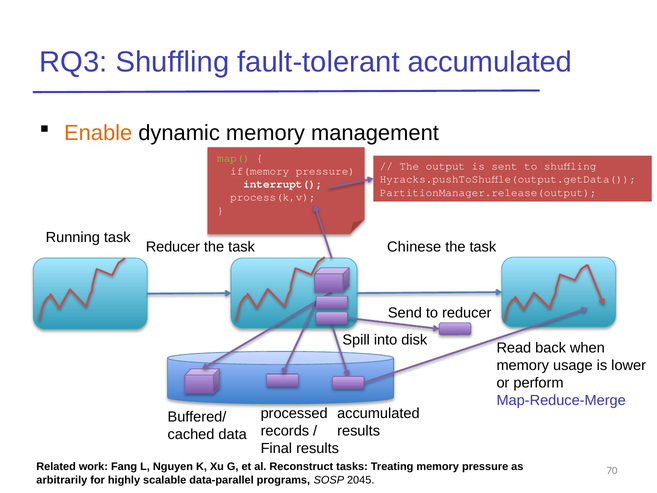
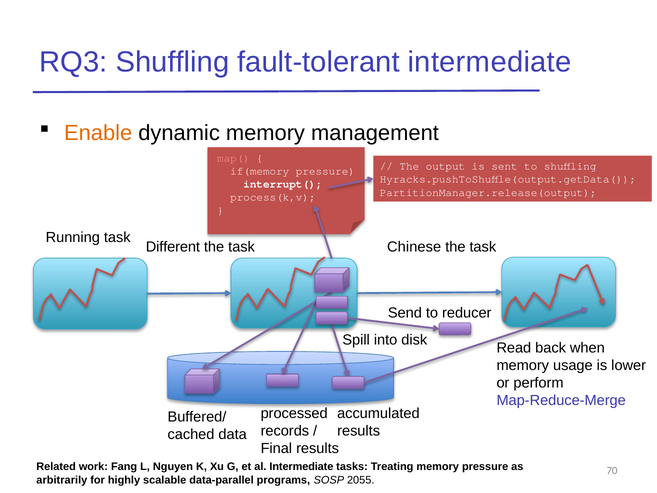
fault-tolerant accumulated: accumulated -> intermediate
map( colour: light green -> pink
Reducer at (173, 247): Reducer -> Different
al Reconstruct: Reconstruct -> Intermediate
2045: 2045 -> 2055
